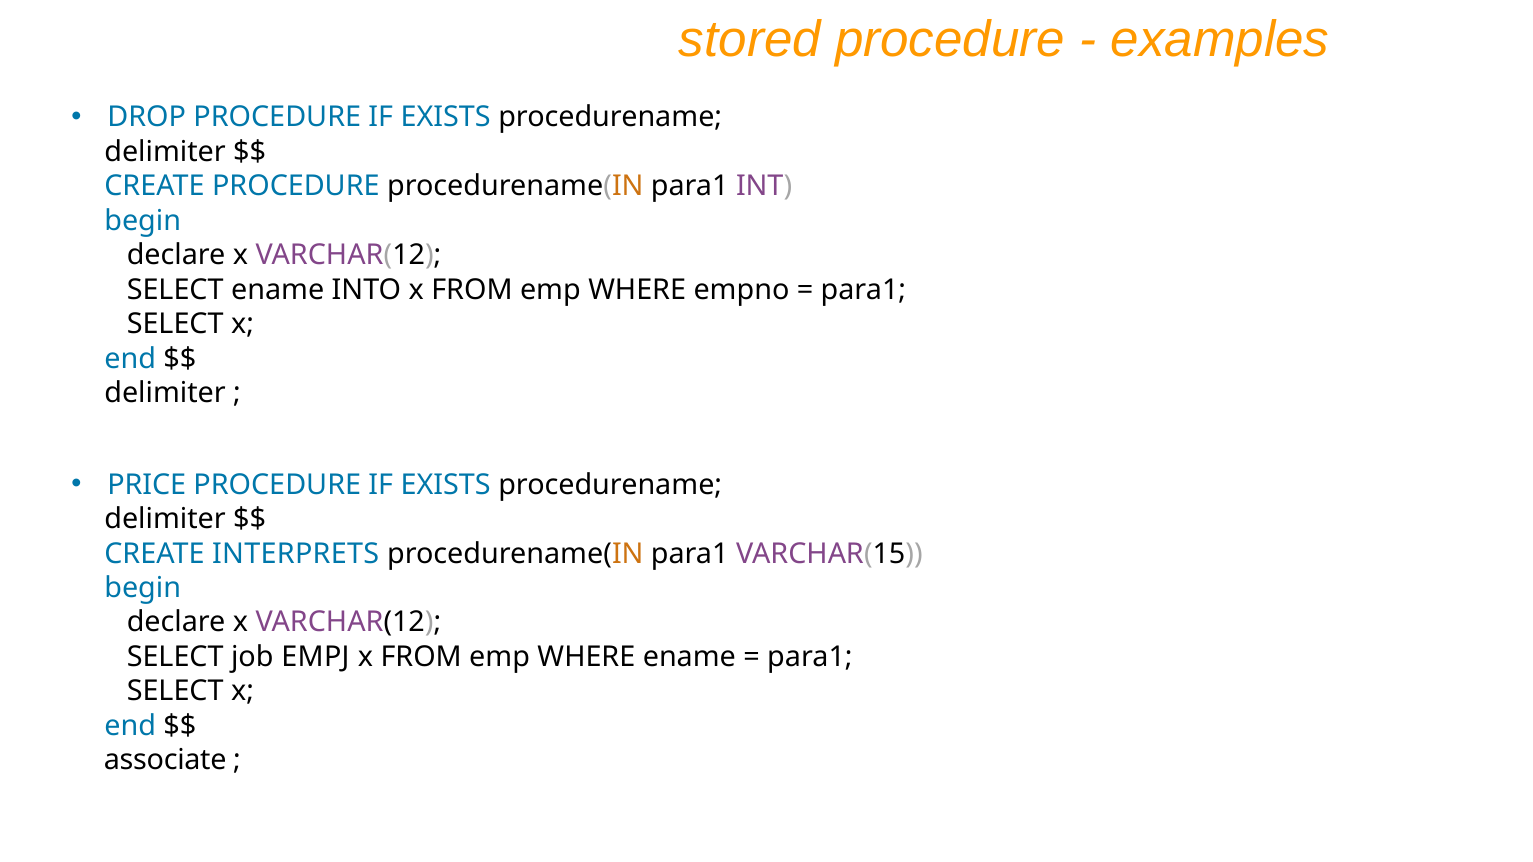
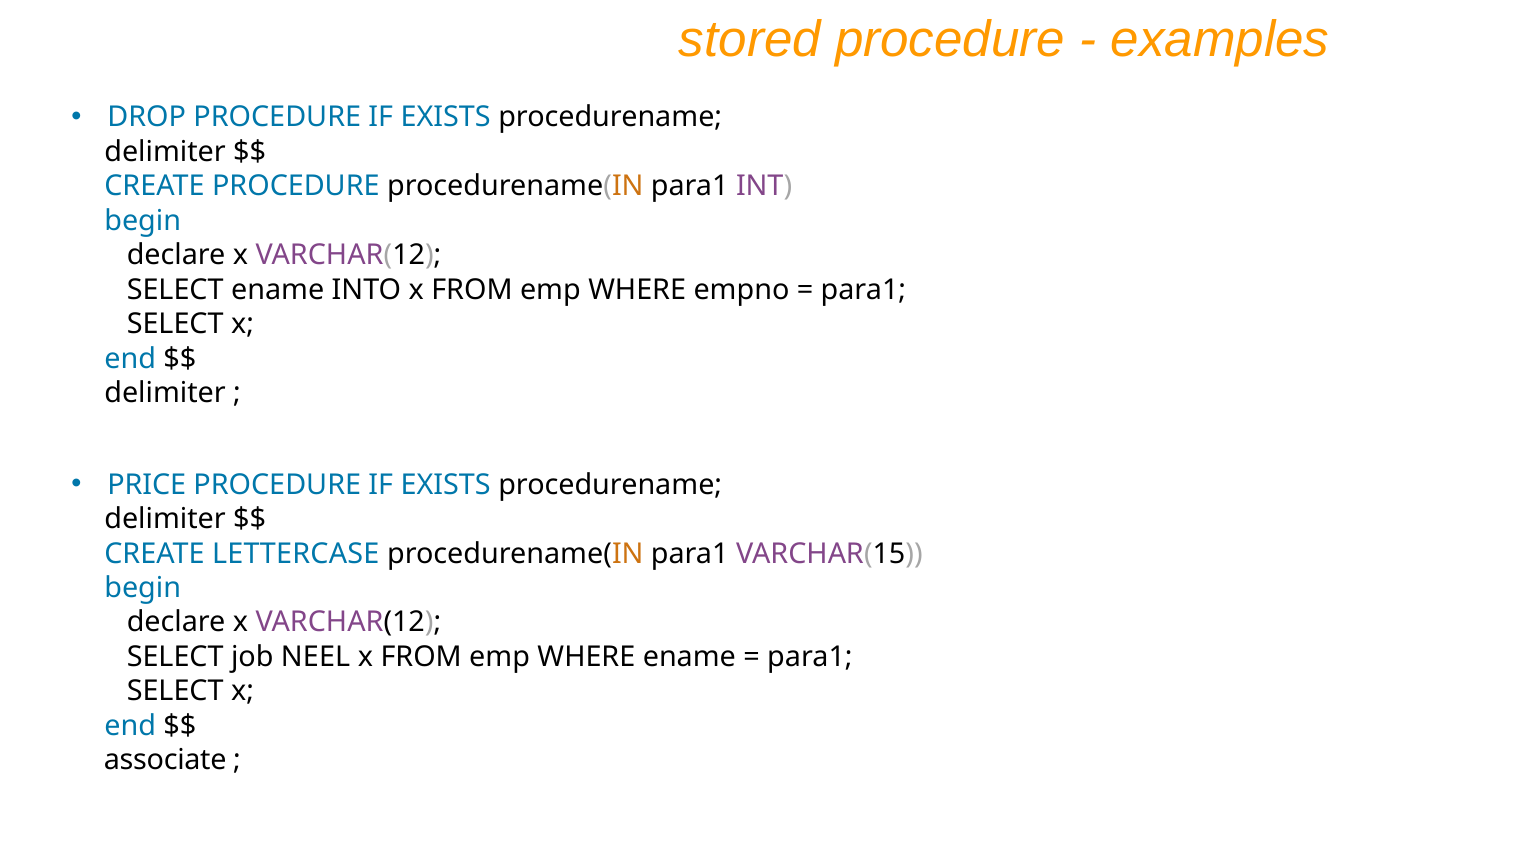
INTERPRETS: INTERPRETS -> LETTERCASE
EMPJ: EMPJ -> NEEL
